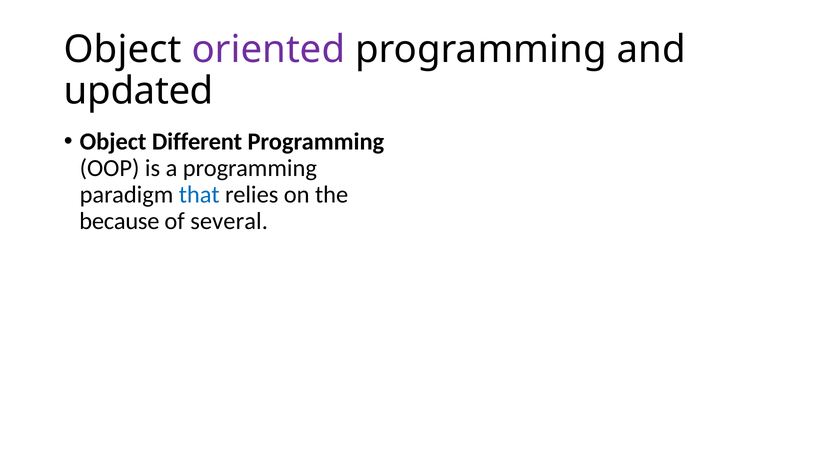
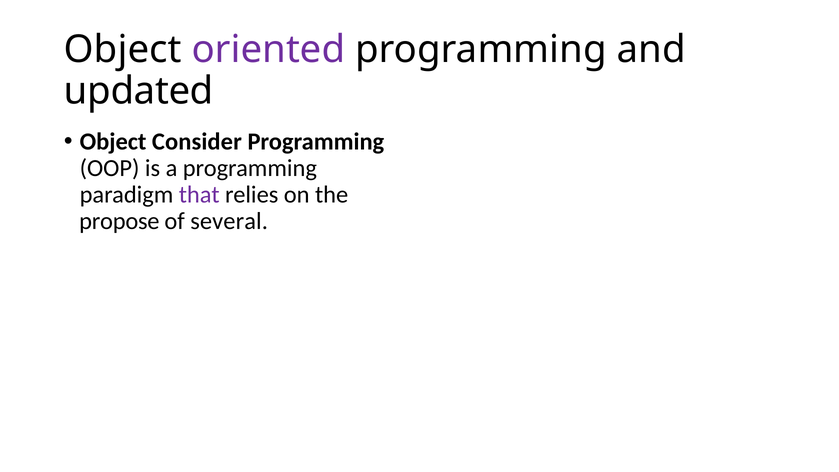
Different: Different -> Consider
that colour: blue -> purple
because: because -> propose
